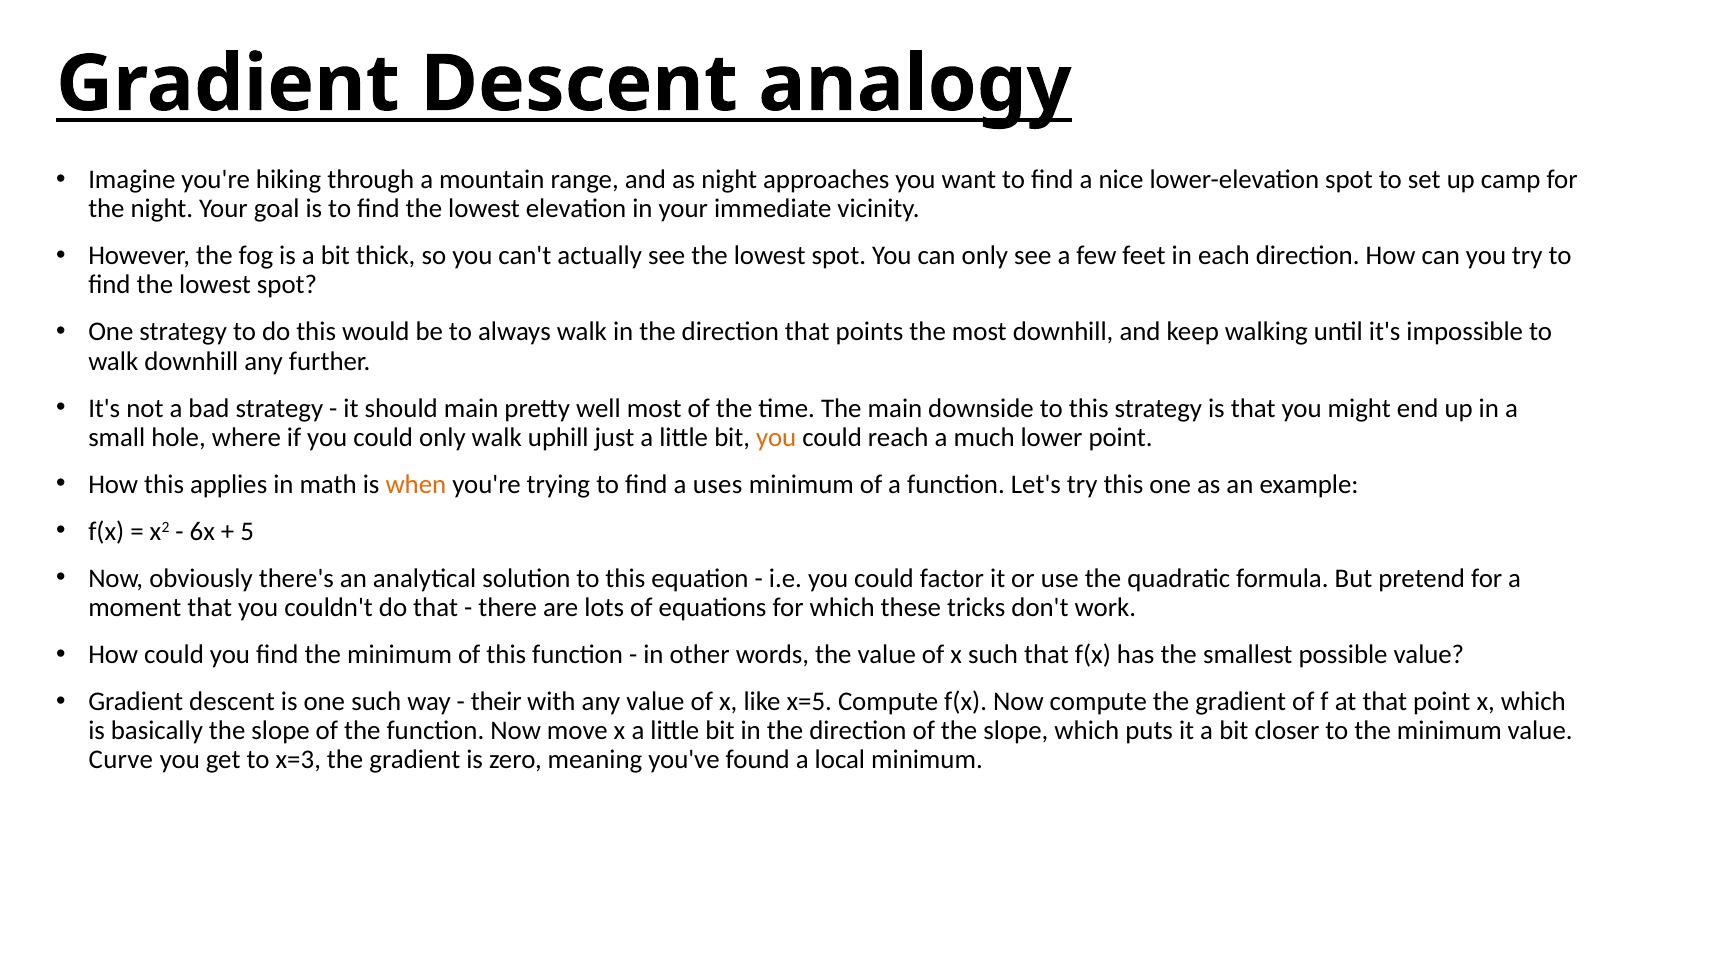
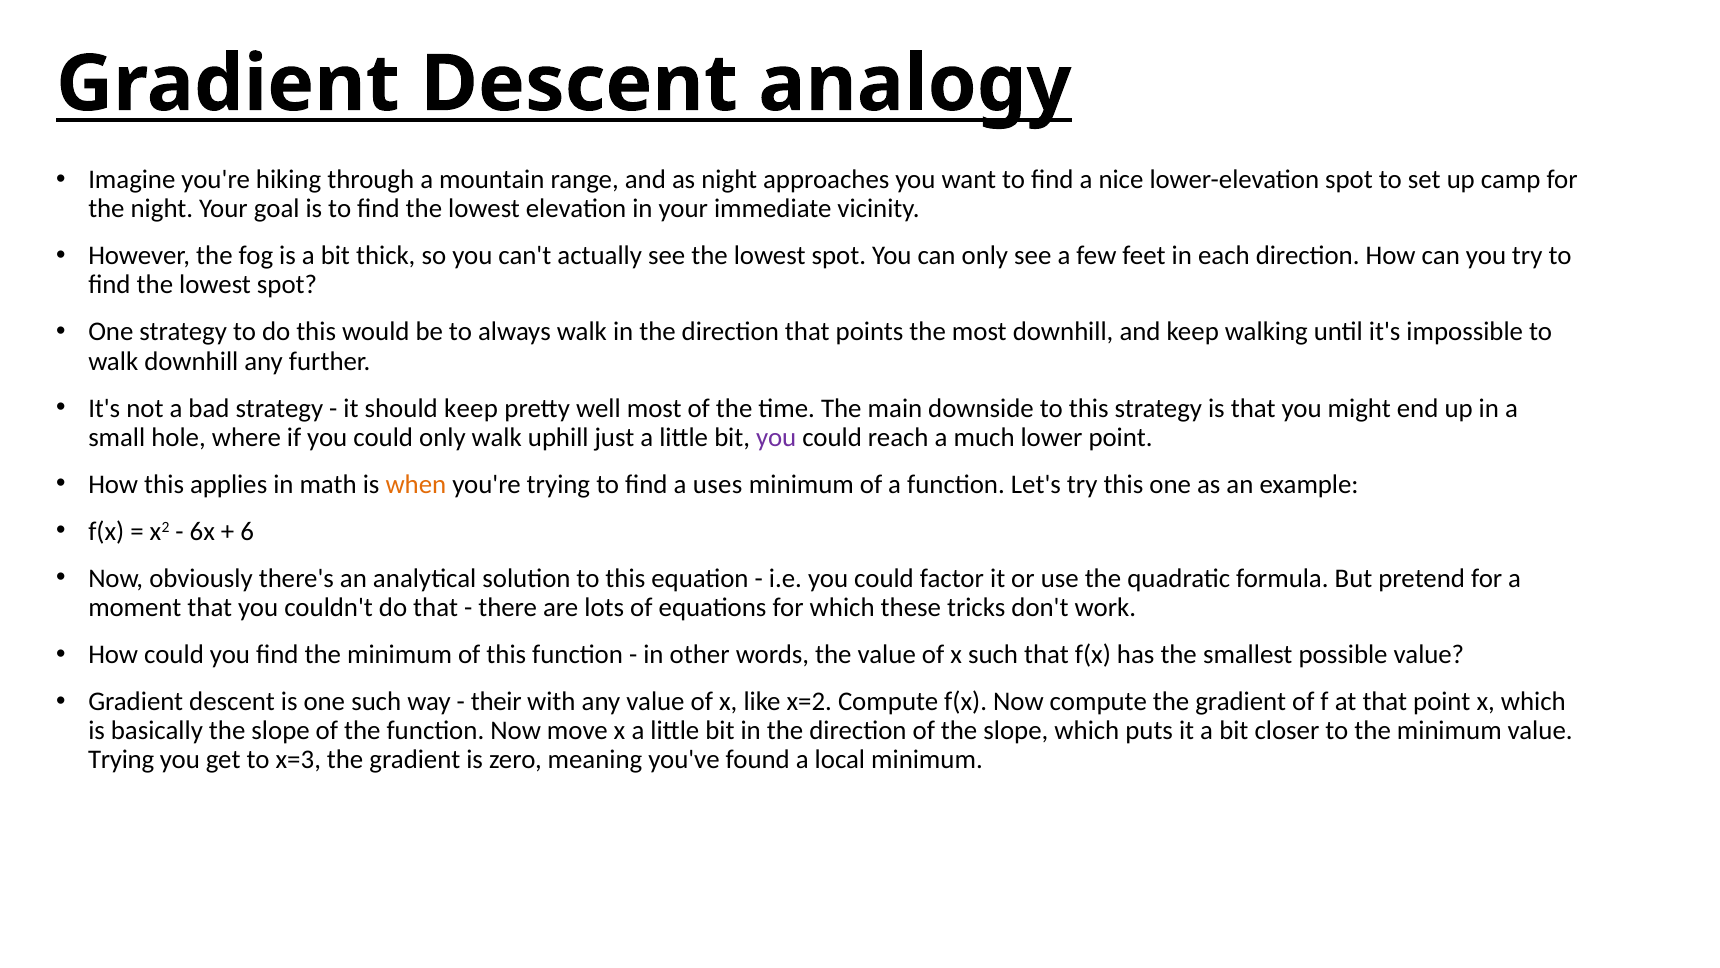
should main: main -> keep
you at (776, 437) colour: orange -> purple
5: 5 -> 6
x=5: x=5 -> x=2
Curve at (121, 759): Curve -> Trying
